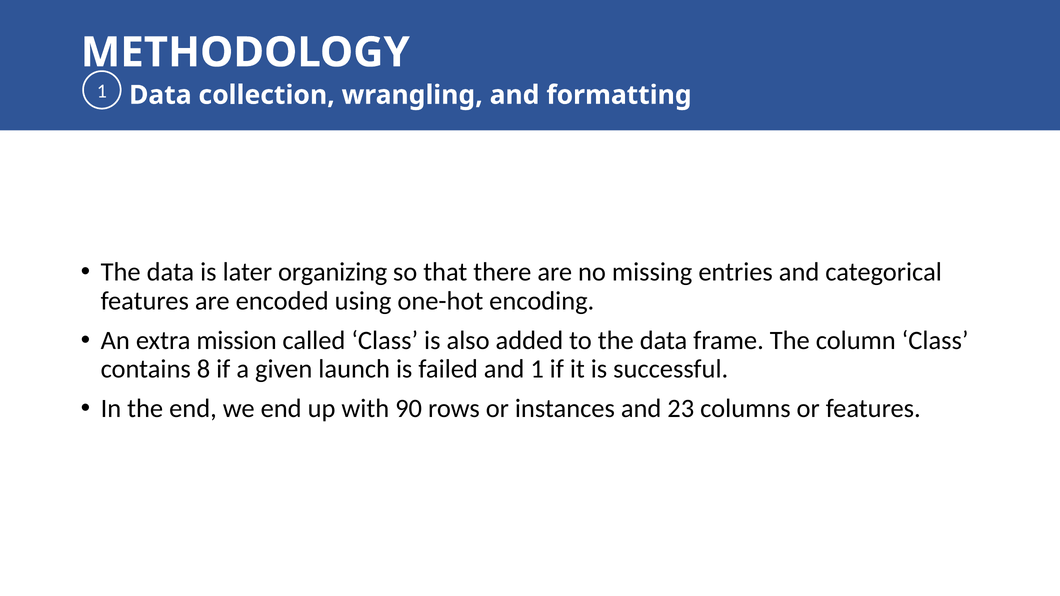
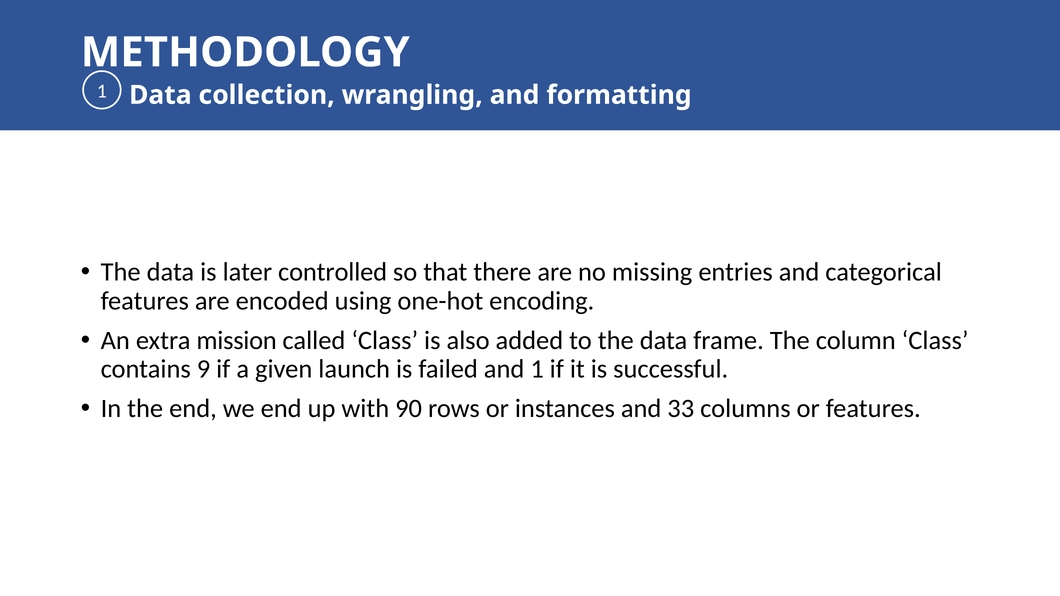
organizing: organizing -> controlled
8: 8 -> 9
23: 23 -> 33
